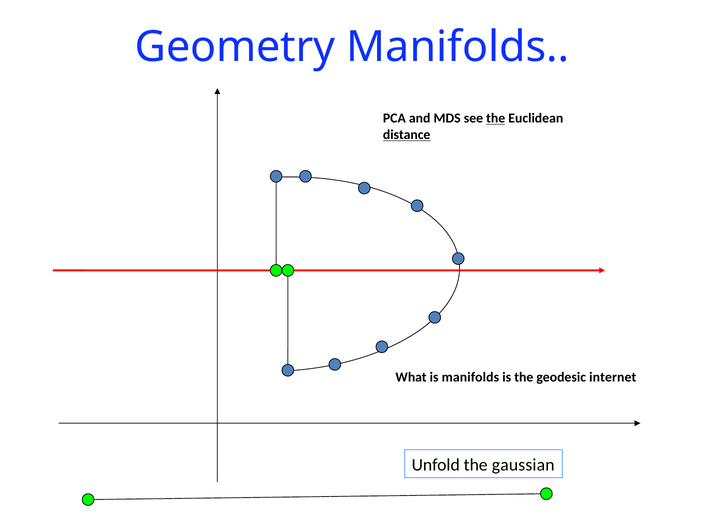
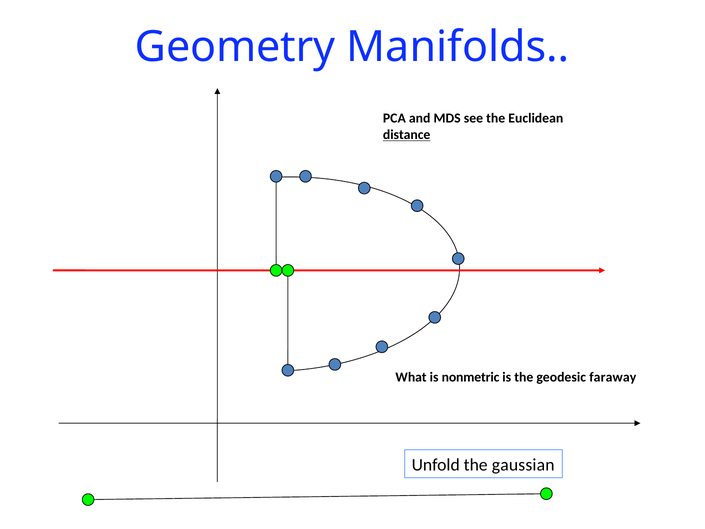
the at (496, 118) underline: present -> none
is manifolds: manifolds -> nonmetric
internet: internet -> faraway
